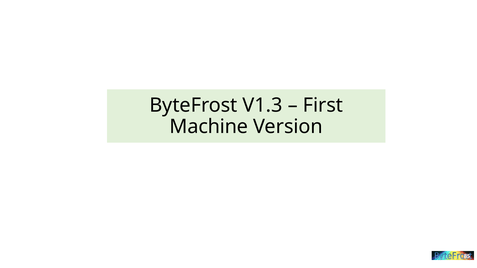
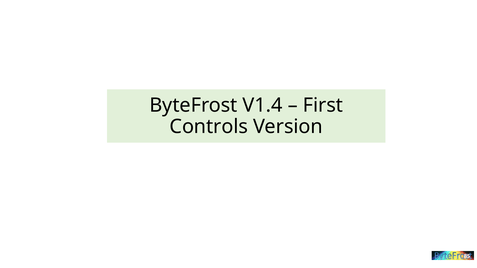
V1.3: V1.3 -> V1.4
Machine: Machine -> Controls
